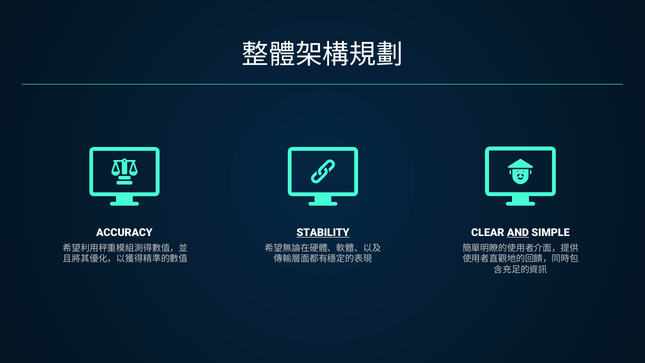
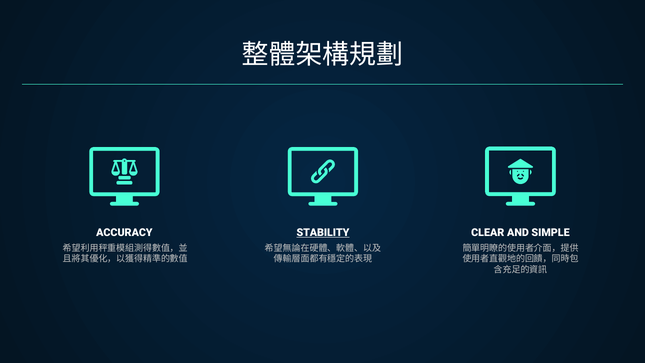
AND underline: present -> none
